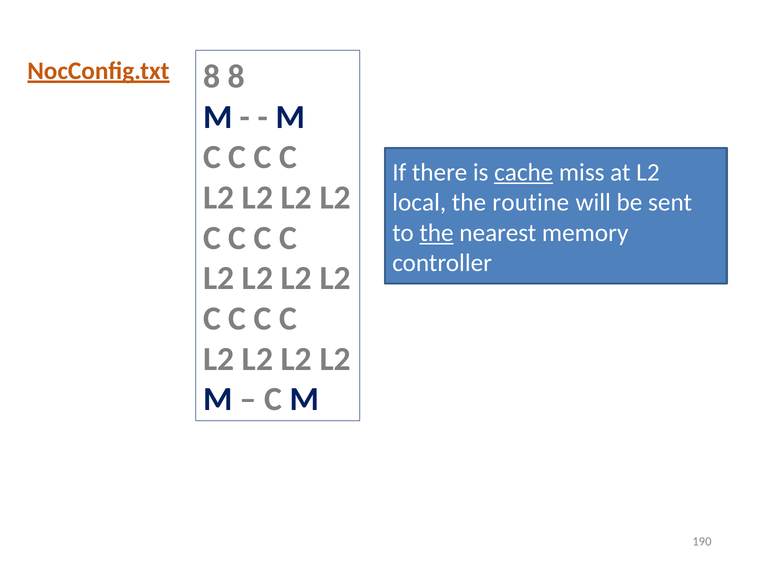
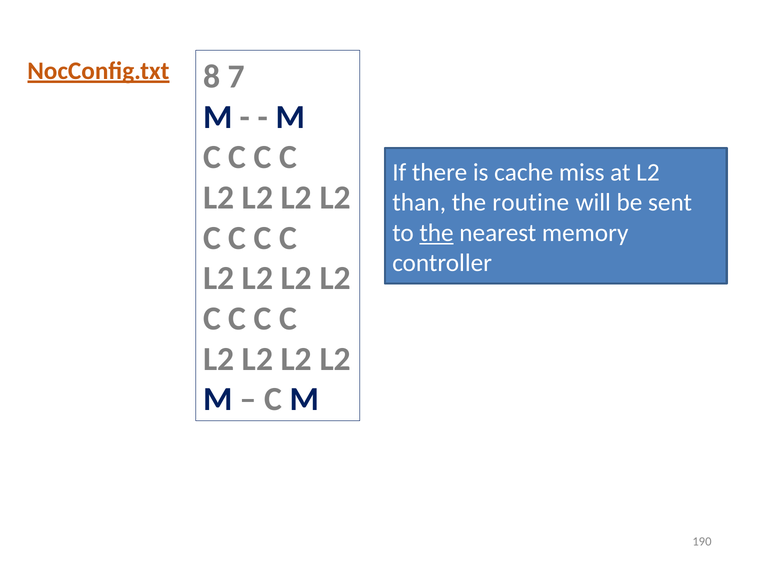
8 8: 8 -> 7
cache underline: present -> none
local: local -> than
